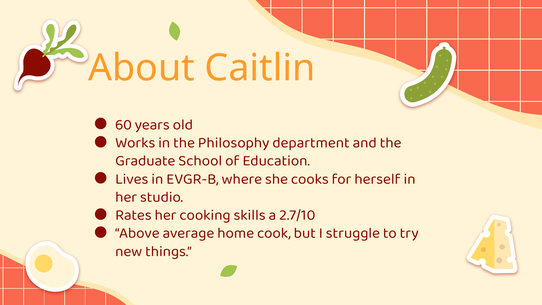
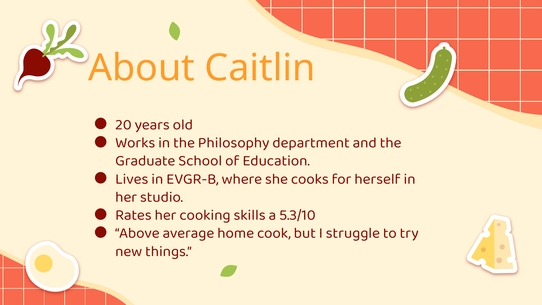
60: 60 -> 20
2.7/10: 2.7/10 -> 5.3/10
